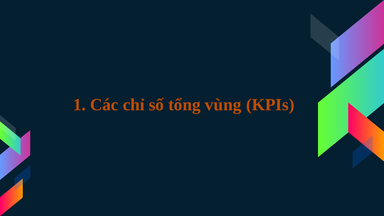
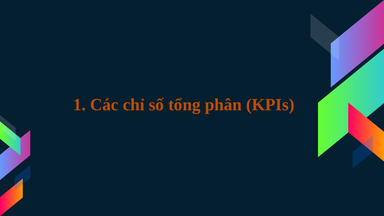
vùng: vùng -> phân
